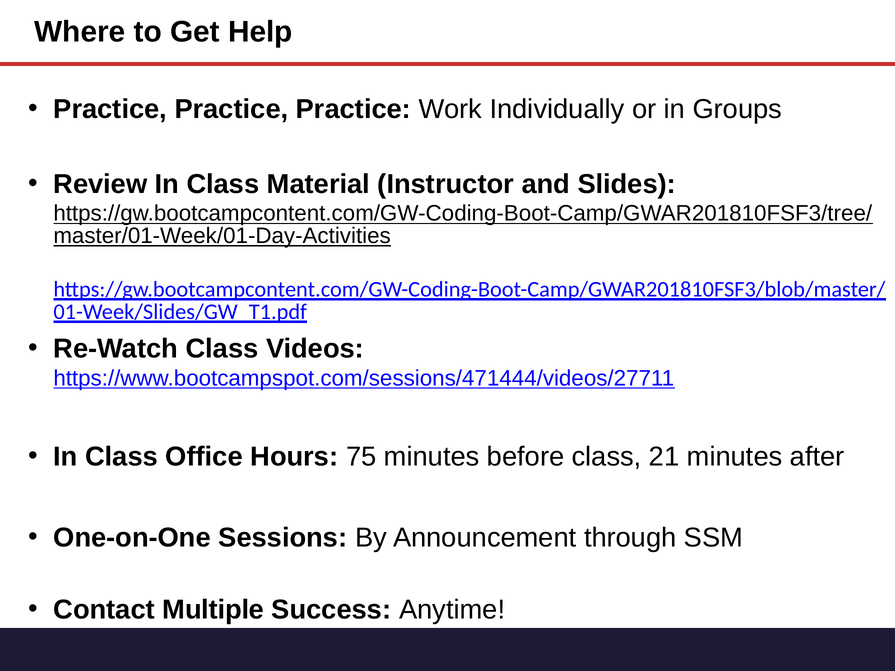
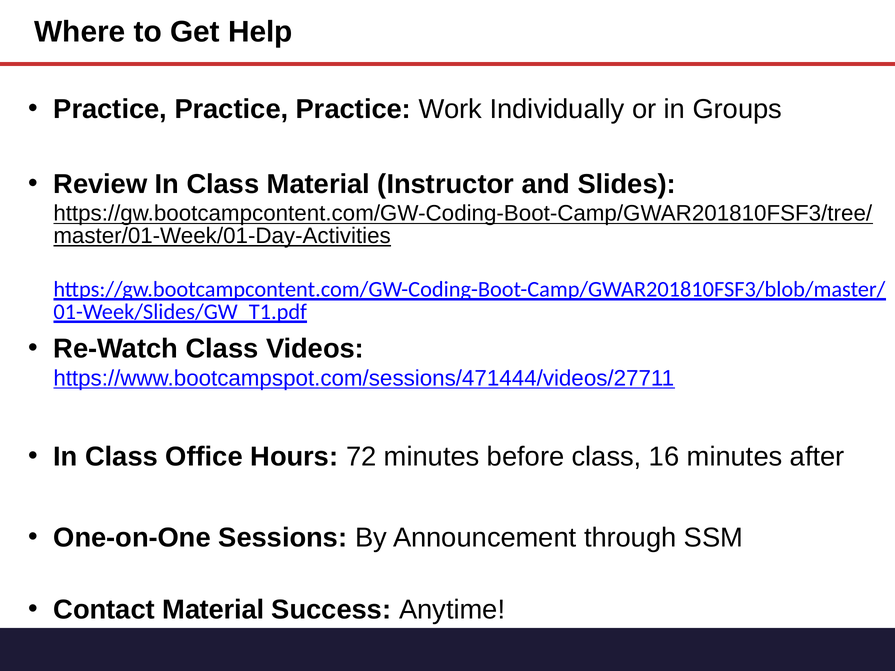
75: 75 -> 72
21: 21 -> 16
Contact Multiple: Multiple -> Material
